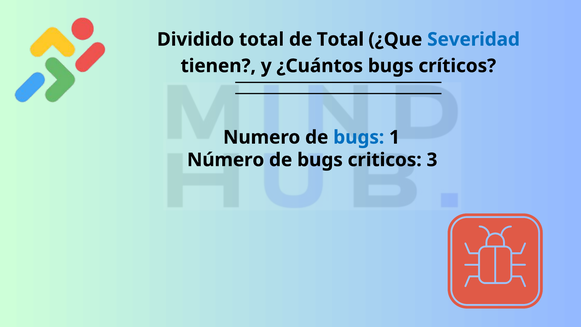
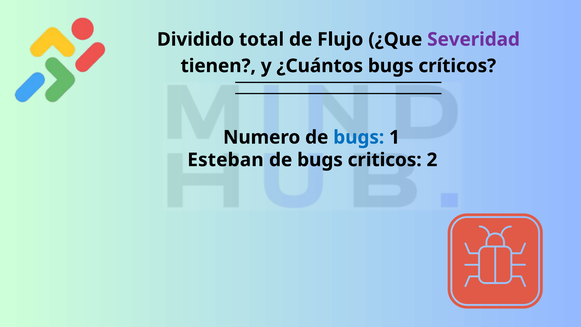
de Total: Total -> Flujo
Severidad colour: blue -> purple
Número: Número -> Esteban
3: 3 -> 2
